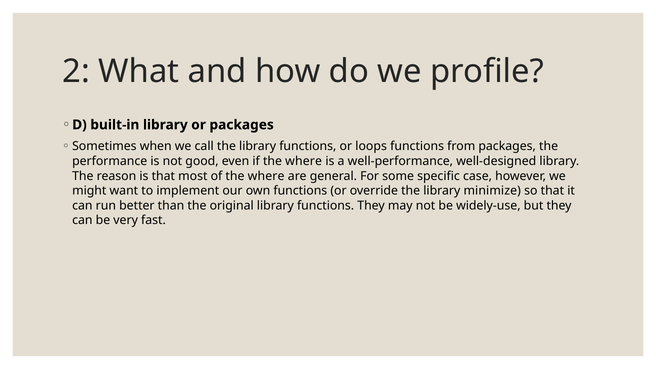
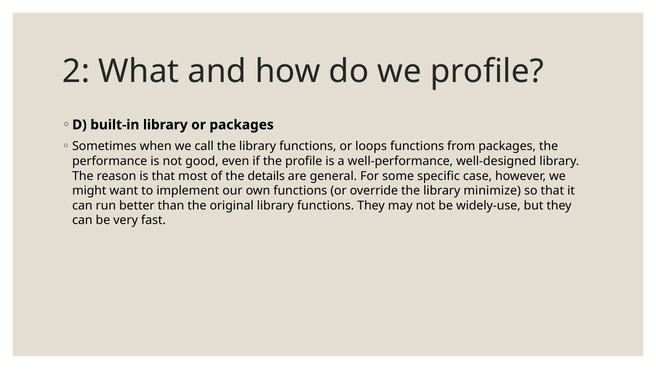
if the where: where -> profile
of the where: where -> details
